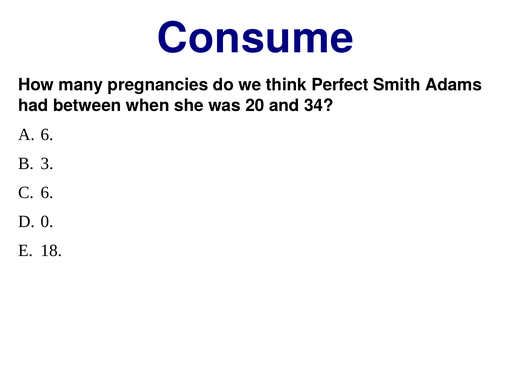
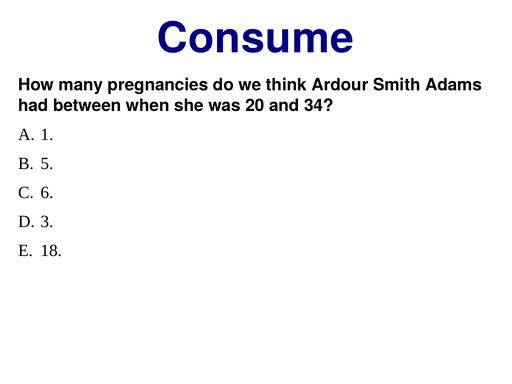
Perfect: Perfect -> Ardour
6 at (47, 134): 6 -> 1
3: 3 -> 5
0: 0 -> 3
